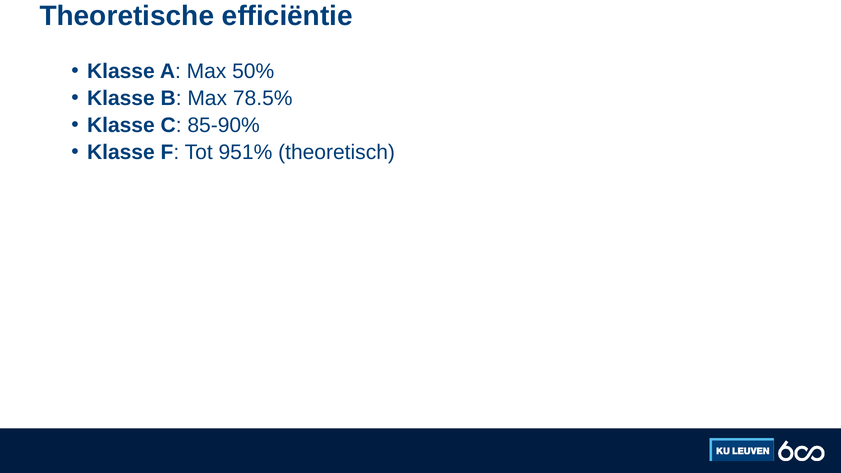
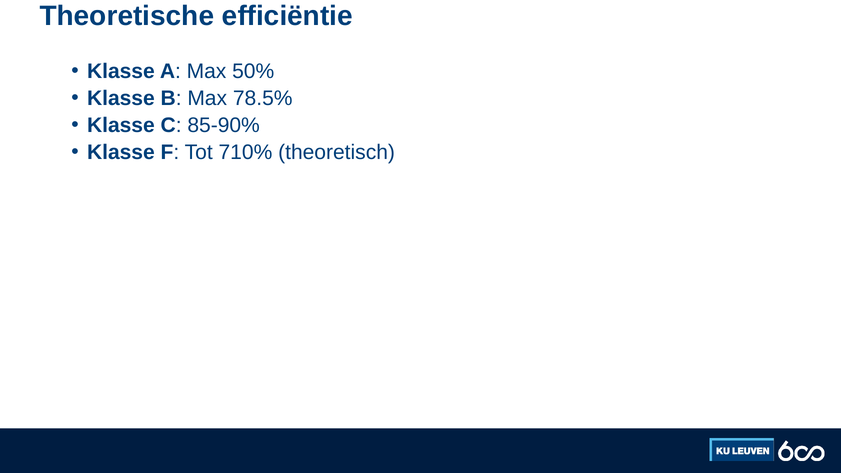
951%: 951% -> 710%
